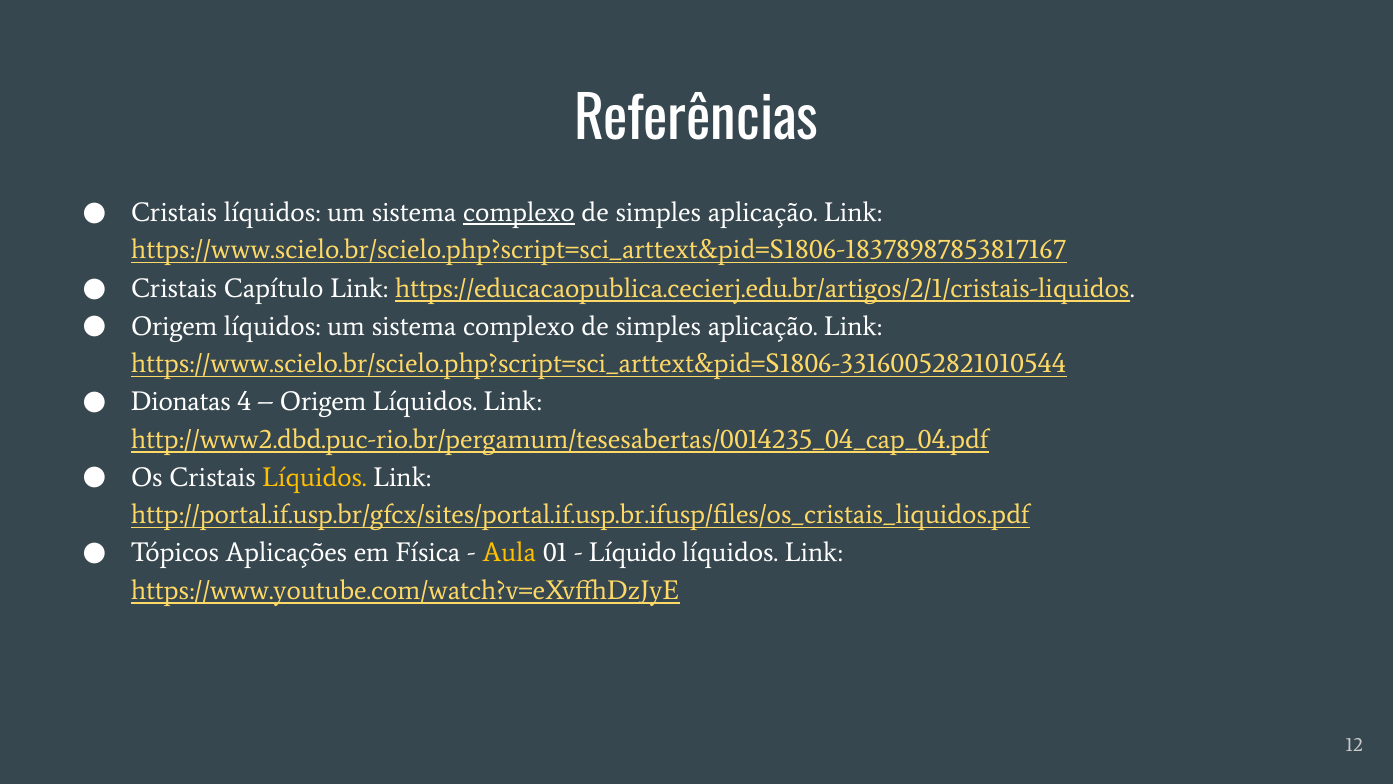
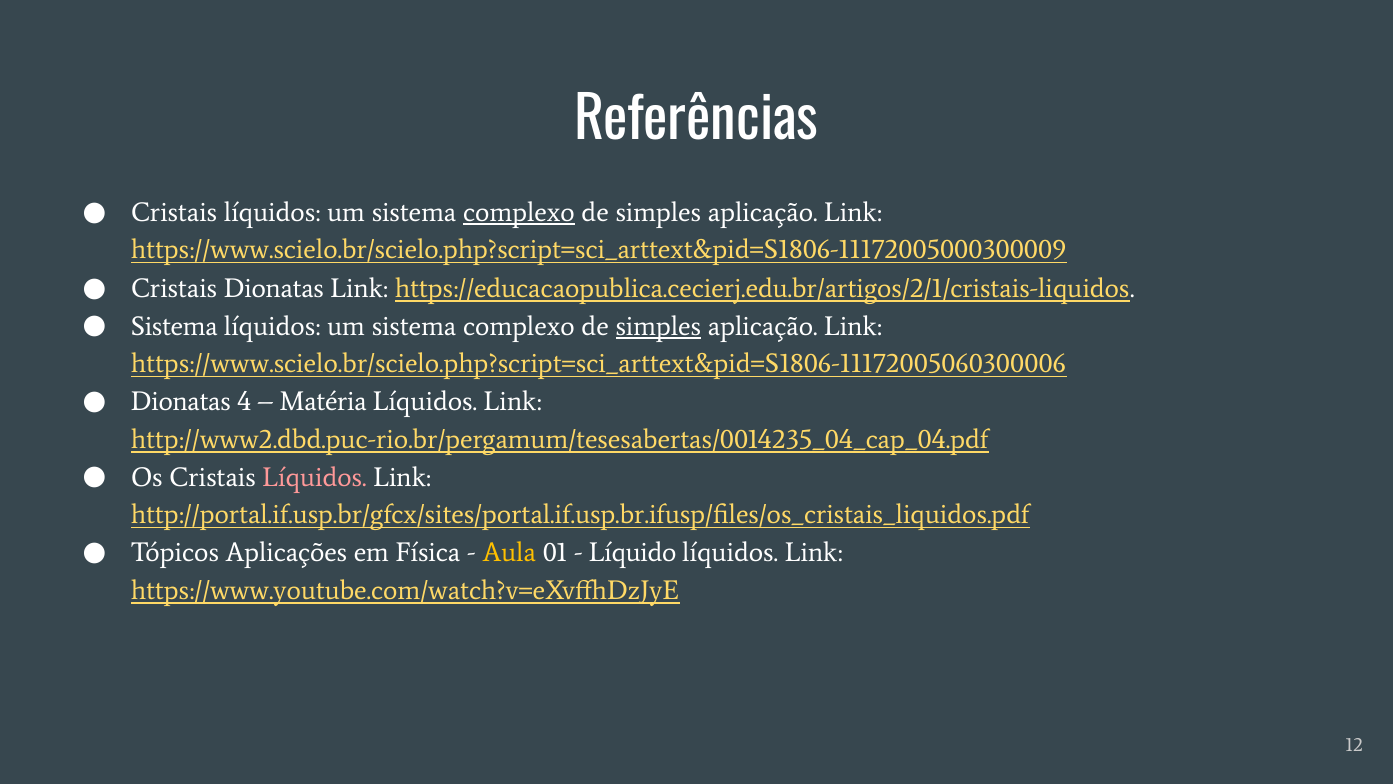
https://www.scielo.br/scielo.php?script=sci_arttext&pid=S1806-18378987853817167: https://www.scielo.br/scielo.php?script=sci_arttext&pid=S1806-18378987853817167 -> https://www.scielo.br/scielo.php?script=sci_arttext&pid=S1806-11172005000300009
Cristais Capítulo: Capítulo -> Dionatas
Origem at (174, 326): Origem -> Sistema
simples at (658, 326) underline: none -> present
https://www.scielo.br/scielo.php?script=sci_arttext&pid=S1806-33160052821010544: https://www.scielo.br/scielo.php?script=sci_arttext&pid=S1806-33160052821010544 -> https://www.scielo.br/scielo.php?script=sci_arttext&pid=S1806-11172005060300006
Origem at (323, 402): Origem -> Matéria
Líquidos at (314, 477) colour: yellow -> pink
